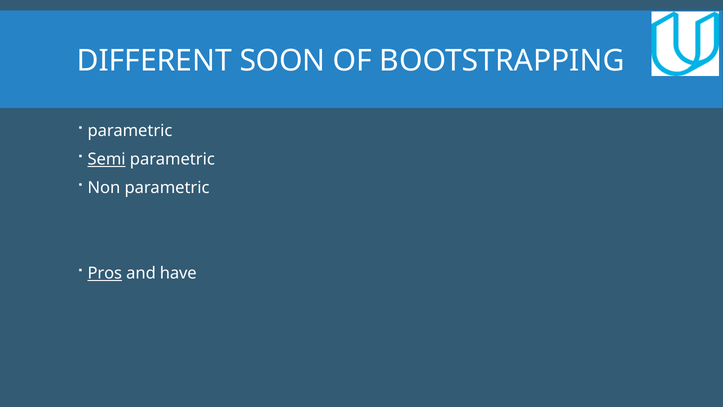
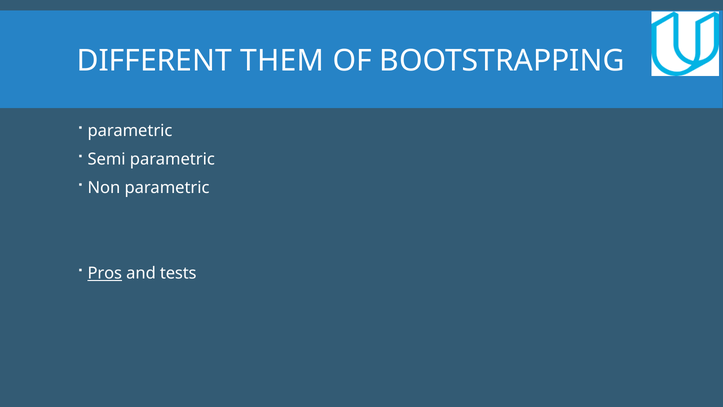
SOON: SOON -> THEM
Semi underline: present -> none
have: have -> tests
